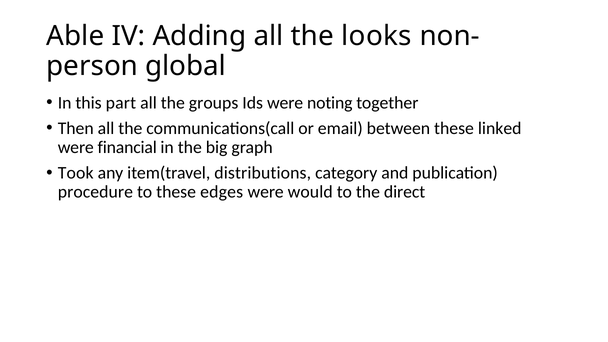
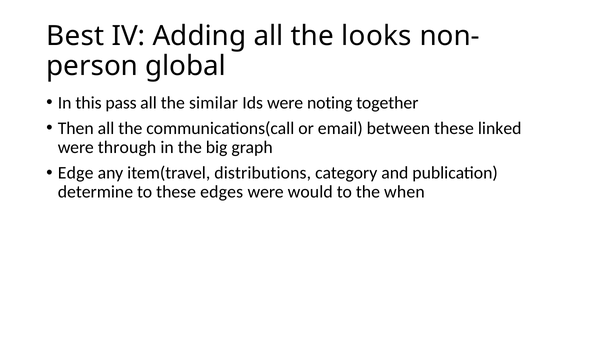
Able: Able -> Best
part: part -> pass
groups: groups -> similar
financial: financial -> through
Took: Took -> Edge
procedure: procedure -> determine
direct: direct -> when
